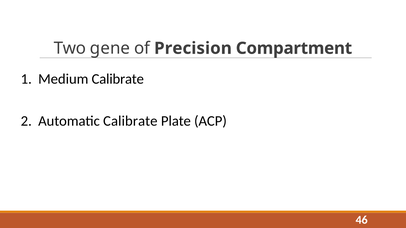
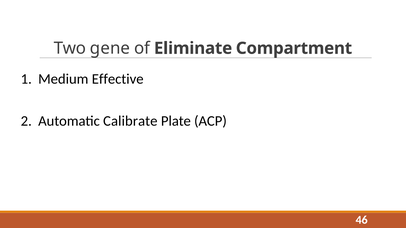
Precision: Precision -> Eliminate
Medium Calibrate: Calibrate -> Effective
